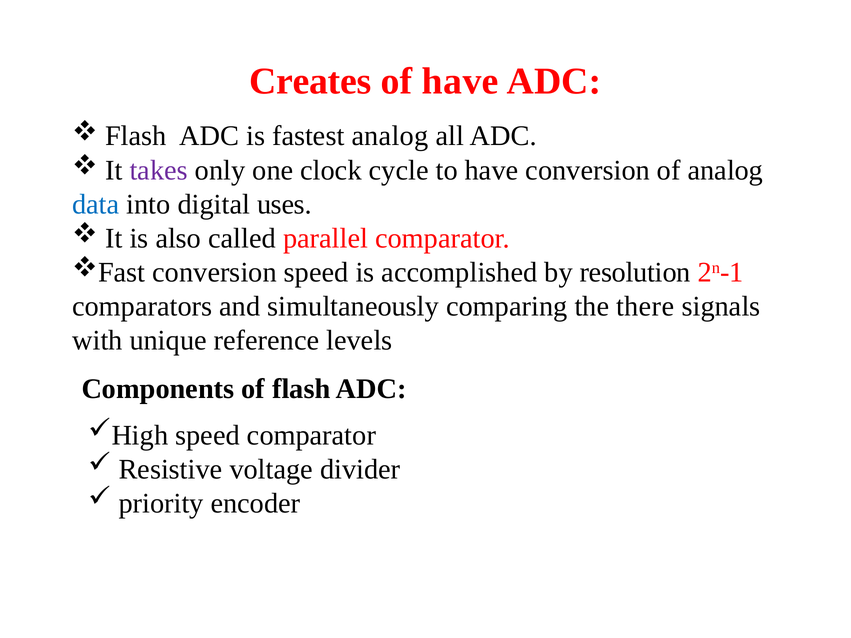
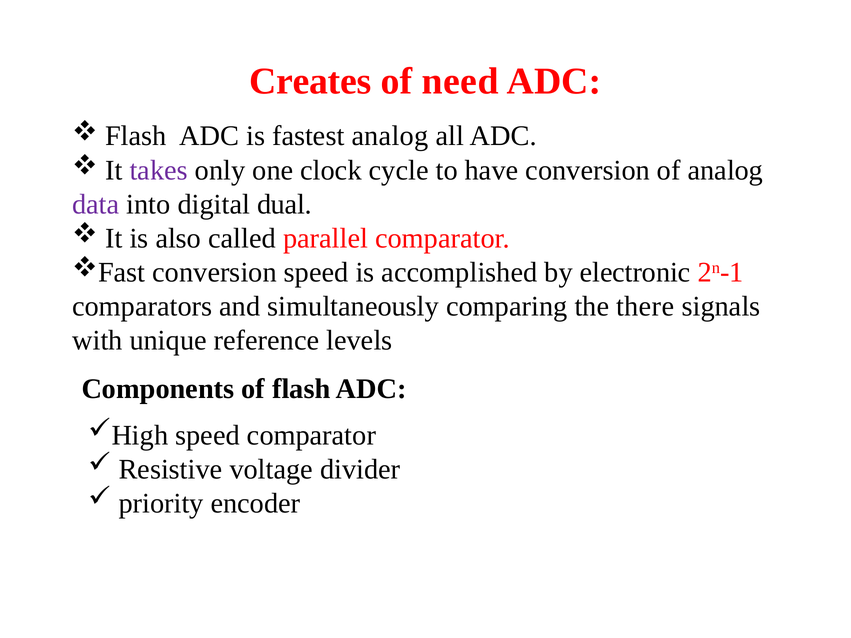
of have: have -> need
data colour: blue -> purple
uses: uses -> dual
resolution: resolution -> electronic
